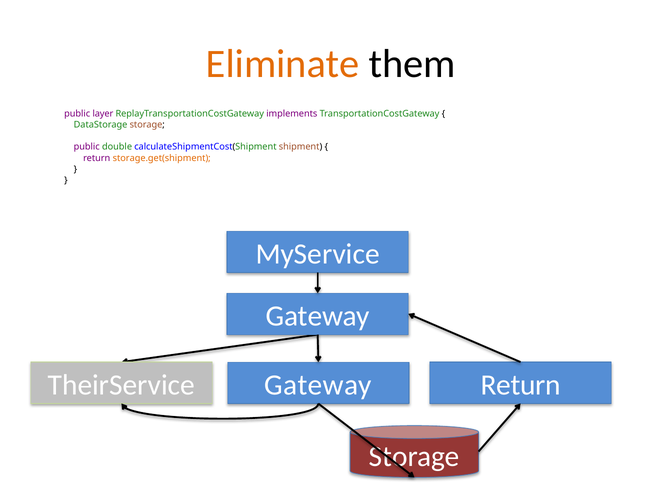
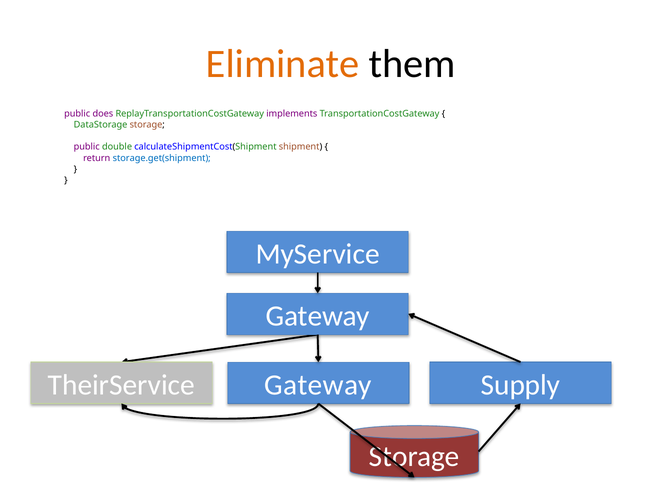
layer: layer -> does
storage.get(shipment colour: orange -> blue
Return at (521, 385): Return -> Supply
